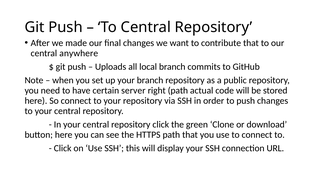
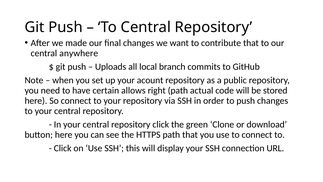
your branch: branch -> acount
server: server -> allows
